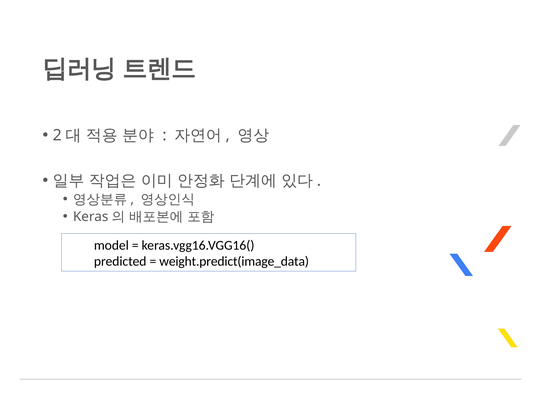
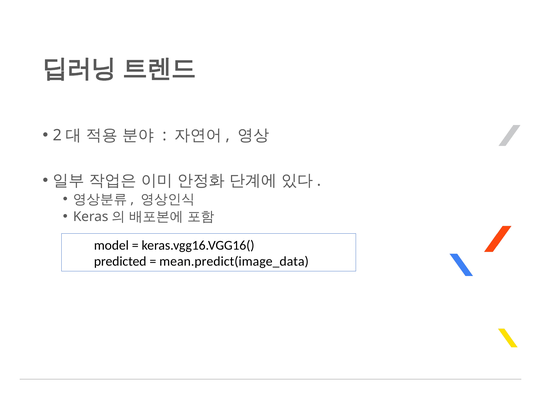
weight.predict(image_data: weight.predict(image_data -> mean.predict(image_data
